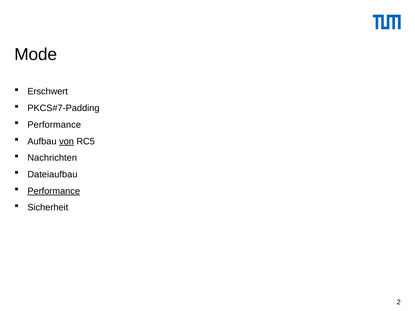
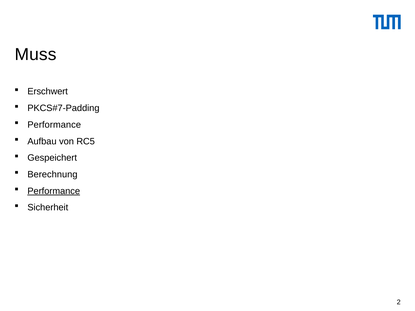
Mode: Mode -> Muss
von underline: present -> none
Nachrichten: Nachrichten -> Gespeichert
Dateiaufbau: Dateiaufbau -> Berechnung
